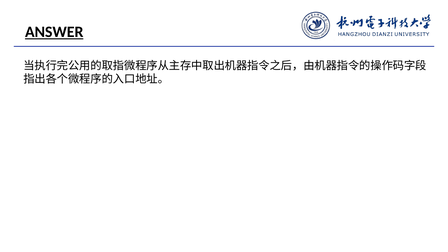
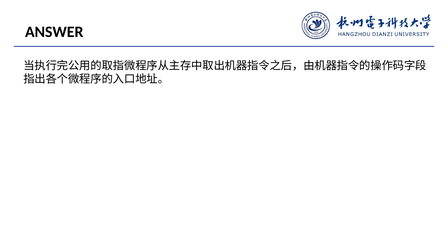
ANSWER underline: present -> none
